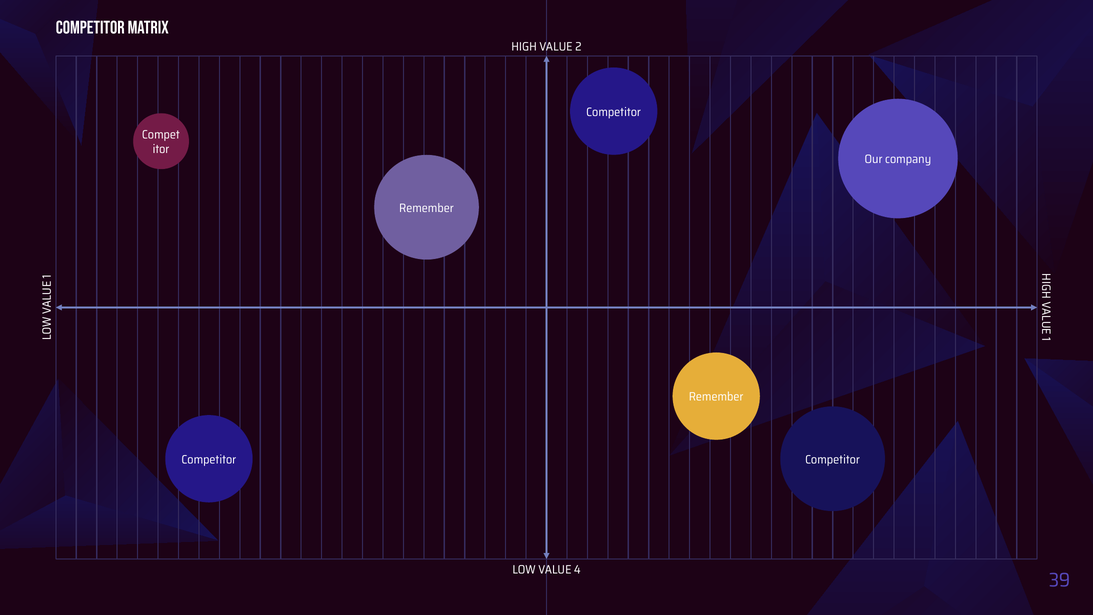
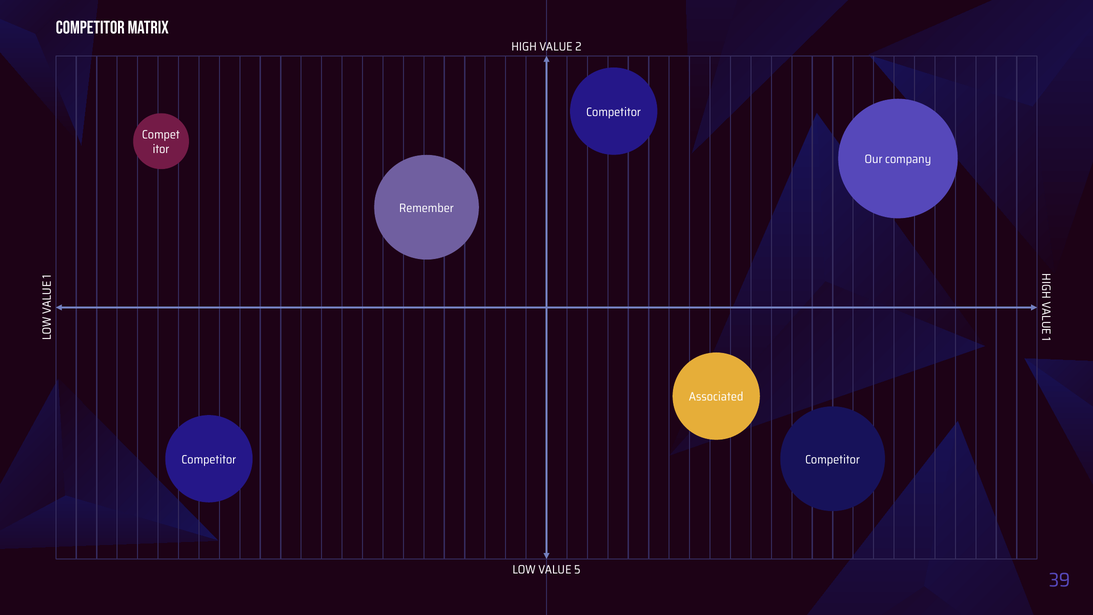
Remember at (716, 397): Remember -> Associated
4: 4 -> 5
